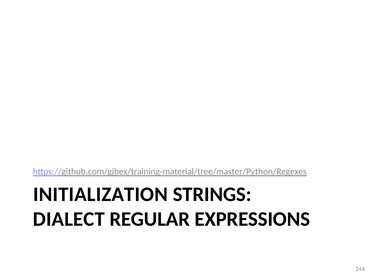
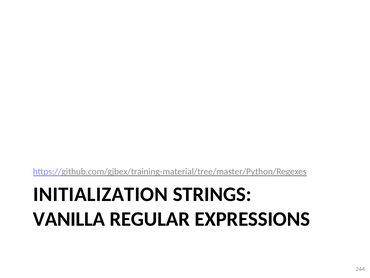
DIALECT: DIALECT -> VANILLA
